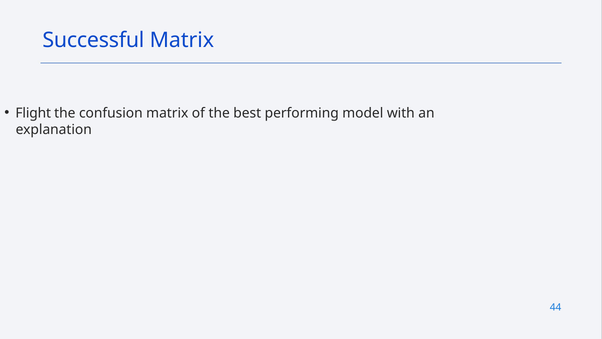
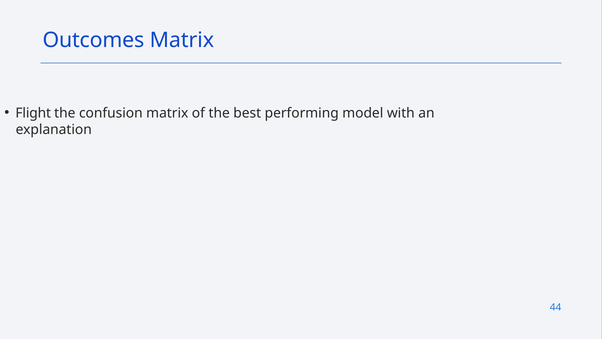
Successful: Successful -> Outcomes
